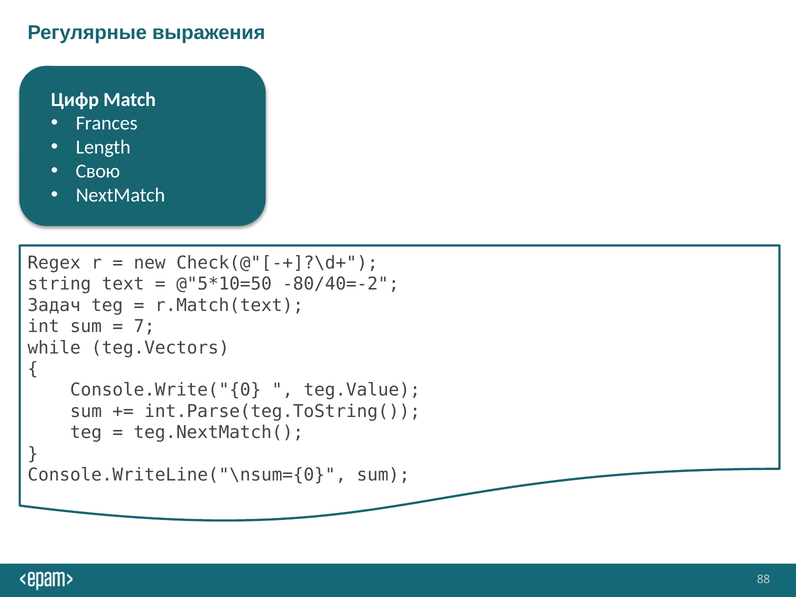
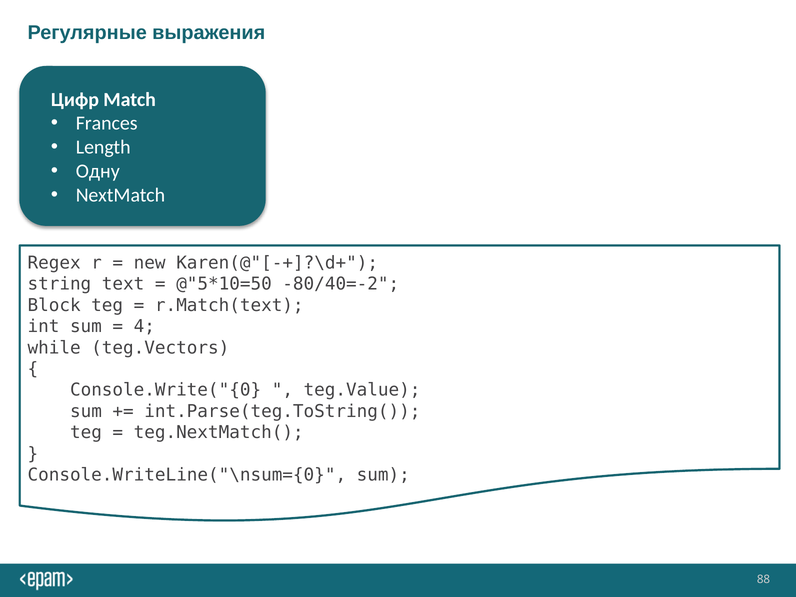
Свою: Свою -> Одну
Check(@"[-+]?\d+: Check(@"[-+]?\d+ -> Karen(@"[-+]?\d+
Задач: Задач -> Block
7: 7 -> 4
